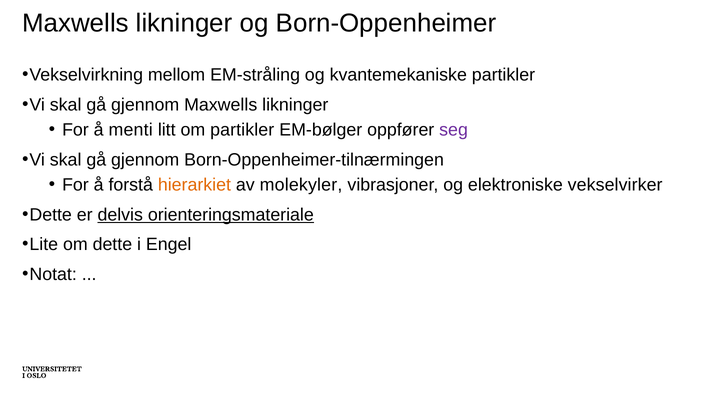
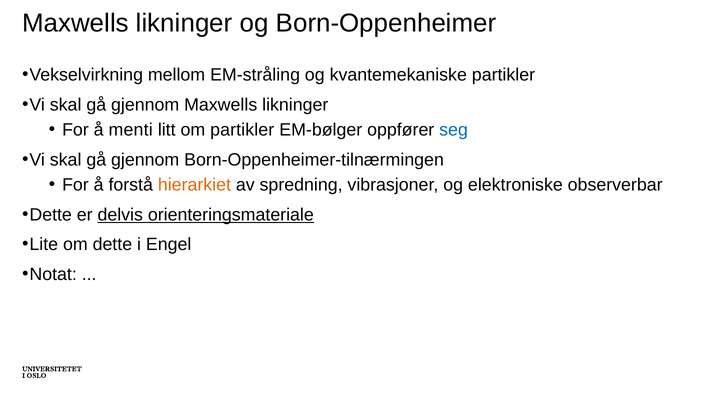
seg colour: purple -> blue
molekyler: molekyler -> spredning
vekselvirker: vekselvirker -> observerbar
